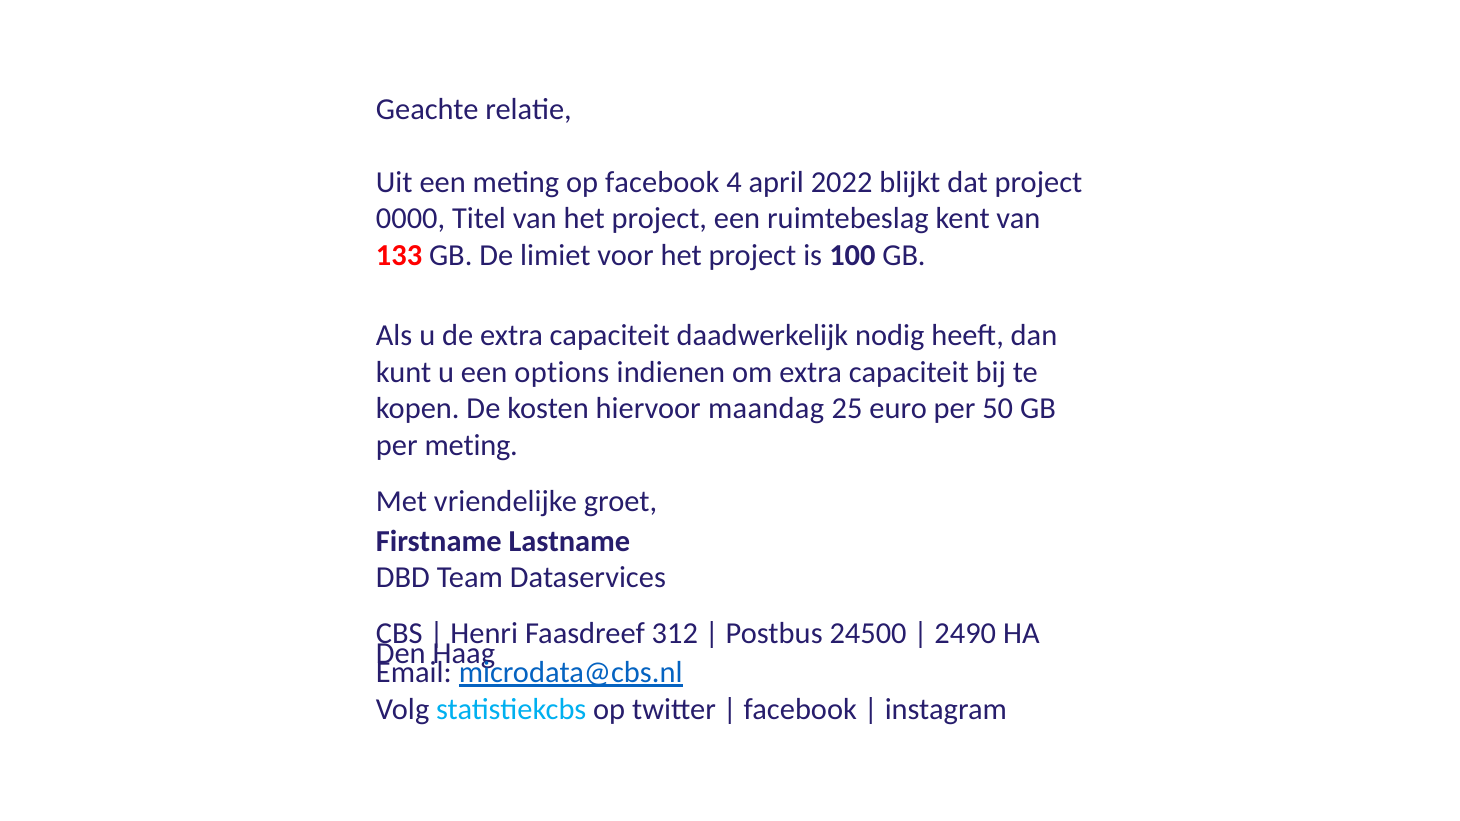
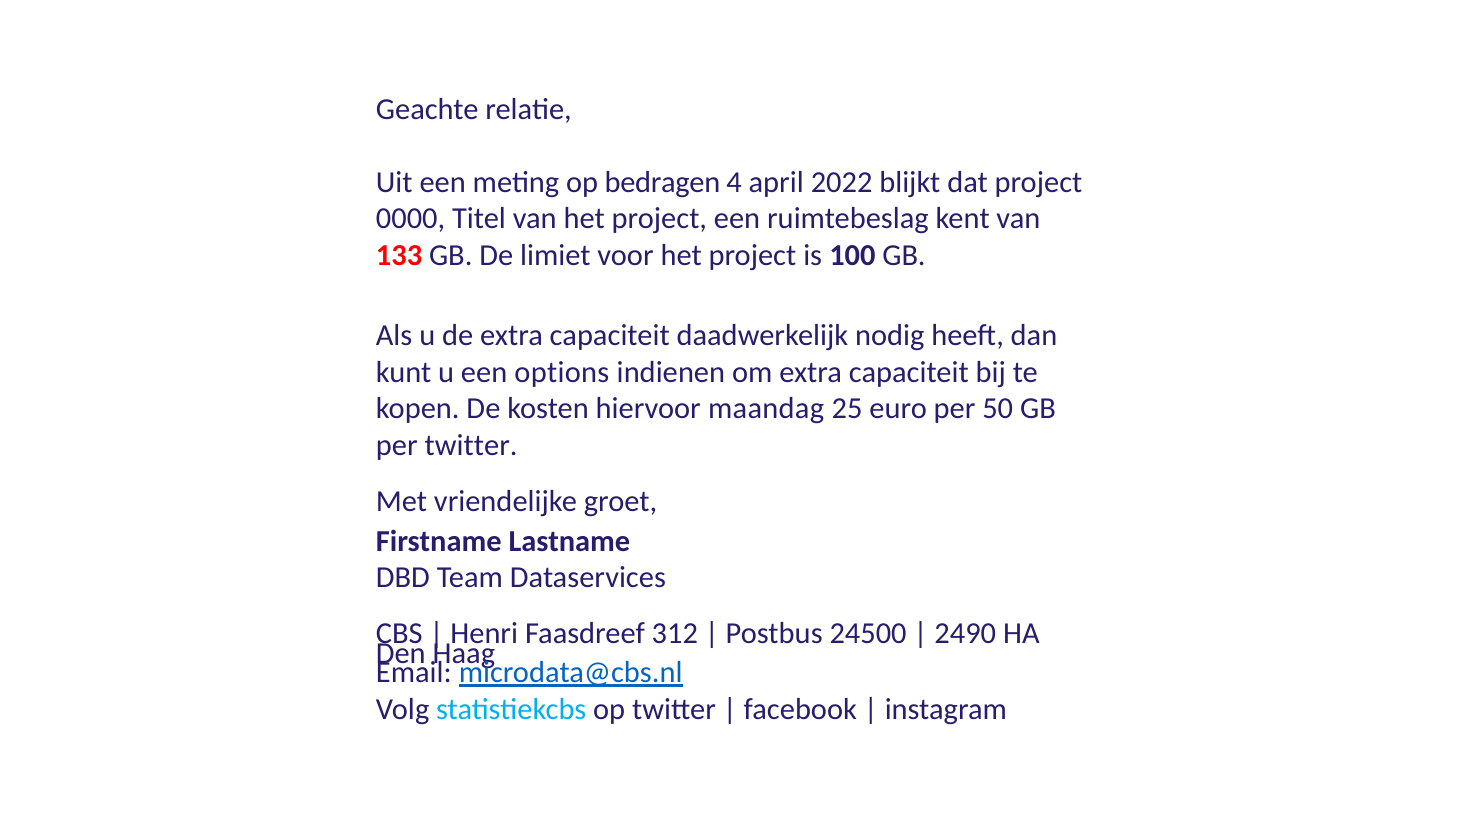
op facebook: facebook -> bedragen
per meting: meting -> twitter
